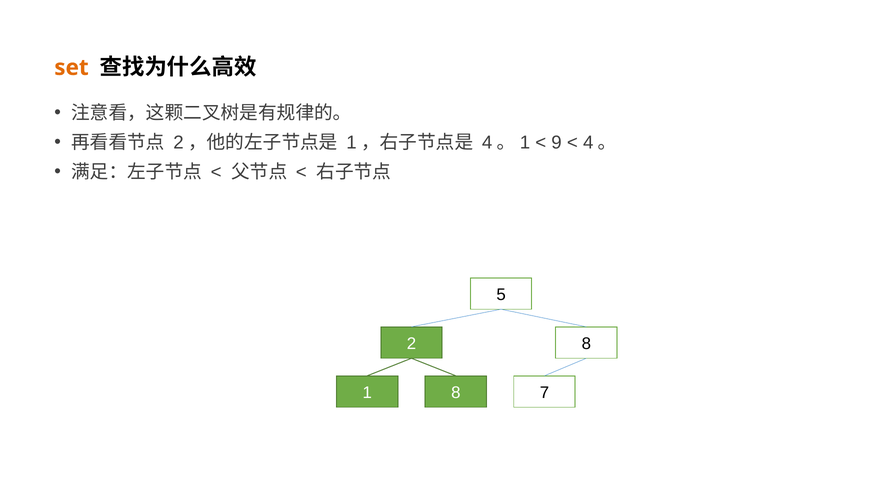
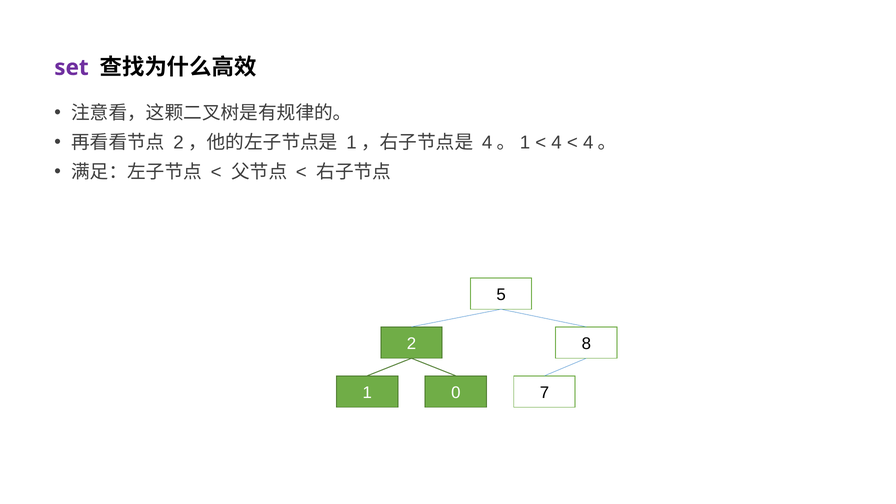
set colour: orange -> purple
9: 9 -> 4
1 8: 8 -> 0
